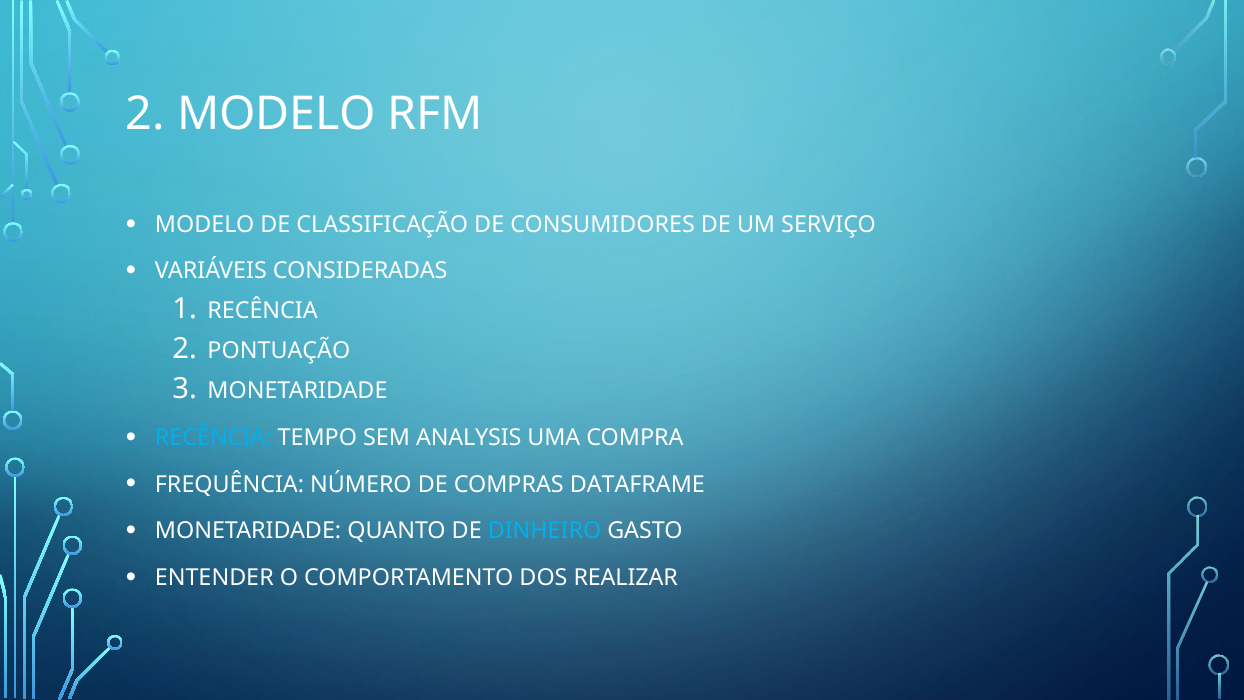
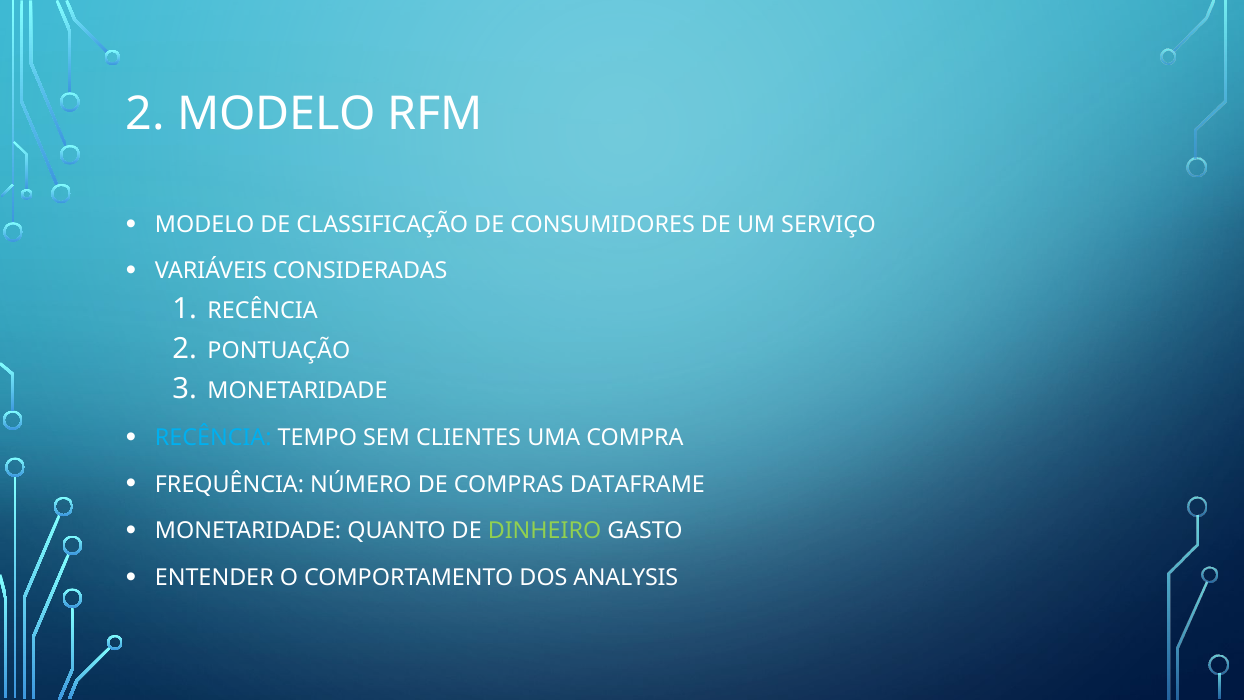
ANALYSIS: ANALYSIS -> CLIENTES
DINHEIRO colour: light blue -> light green
REALIZAR: REALIZAR -> ANALYSIS
